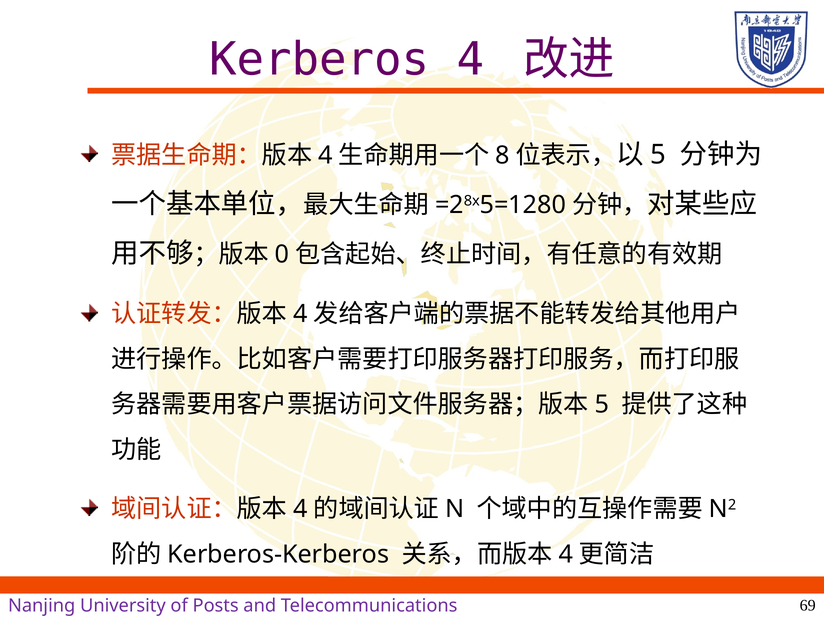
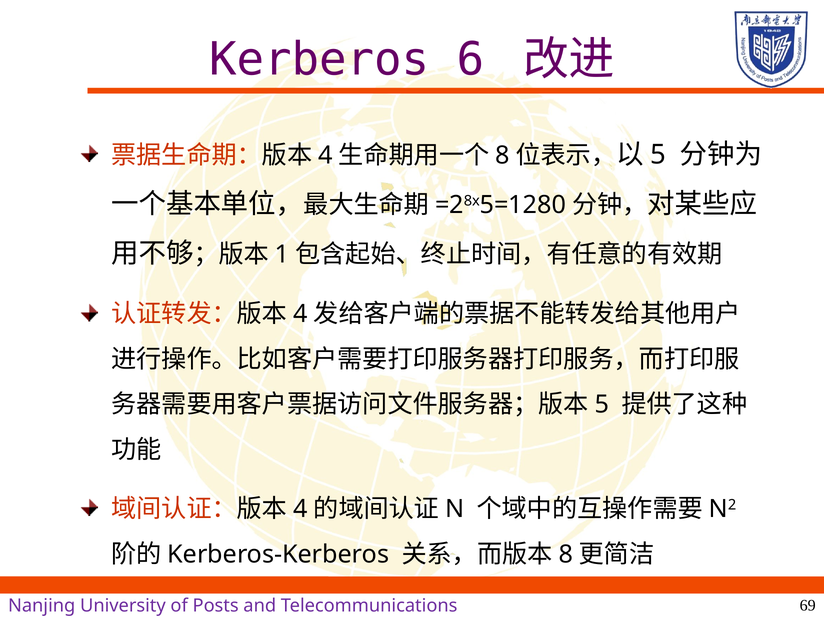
Kerberos 4: 4 -> 6
0: 0 -> 1
4 at (566, 554): 4 -> 8
